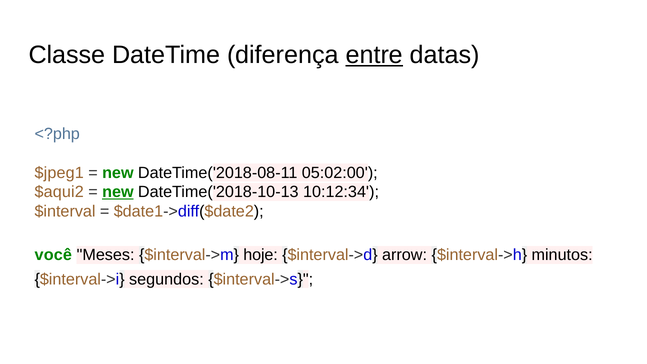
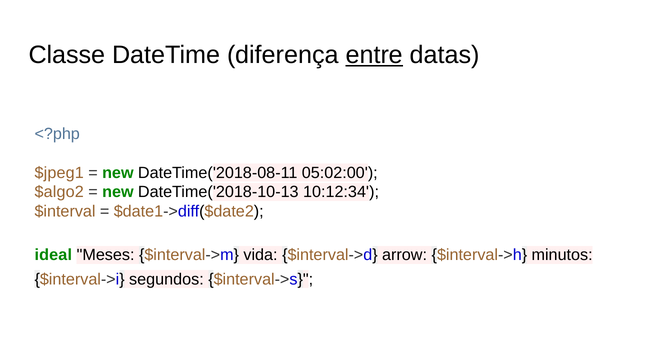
$aqui2: $aqui2 -> $algo2
new at (118, 192) underline: present -> none
você: você -> ideal
hoje: hoje -> vida
